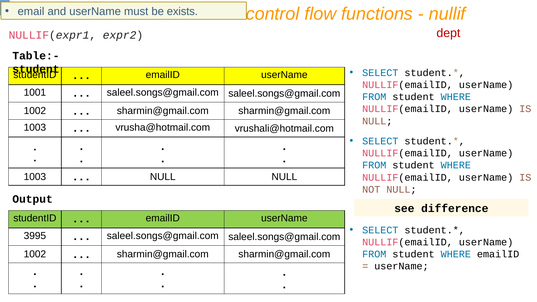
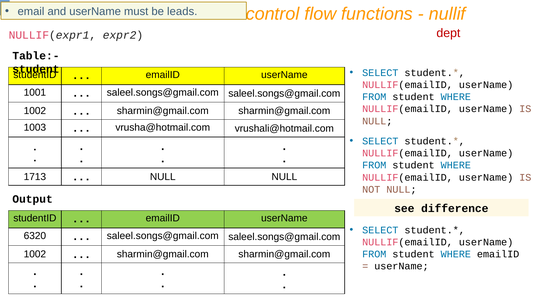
exists: exists -> leads
1003 at (35, 177): 1003 -> 1713
3995: 3995 -> 6320
